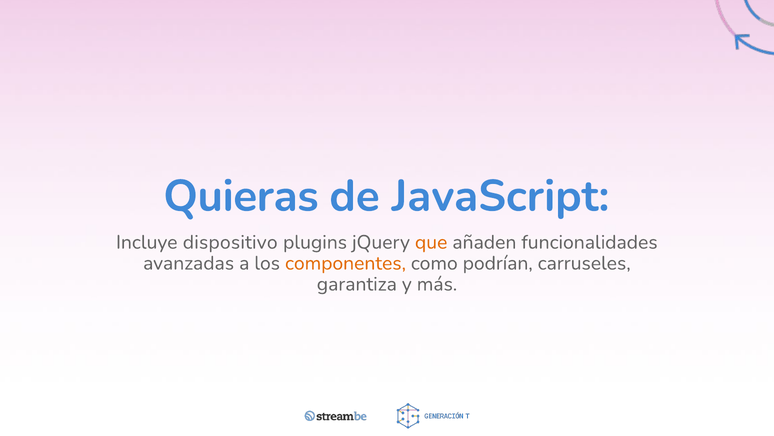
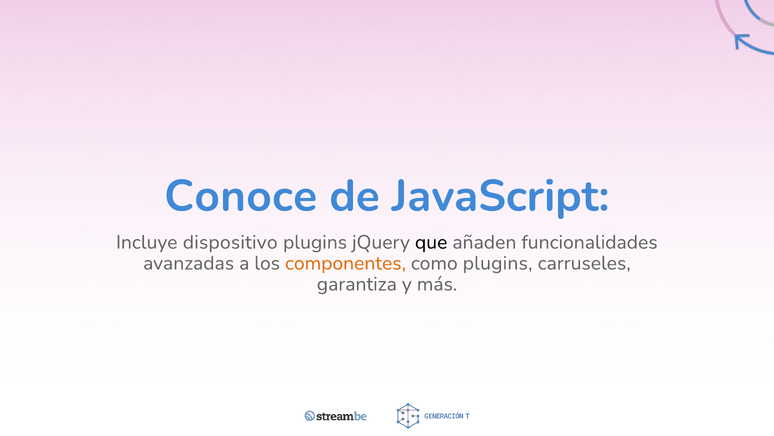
Quieras: Quieras -> Conoce
que colour: orange -> black
como podrían: podrían -> plugins
